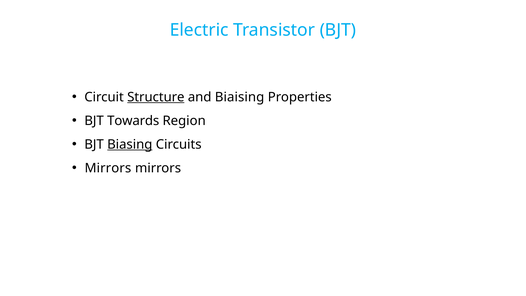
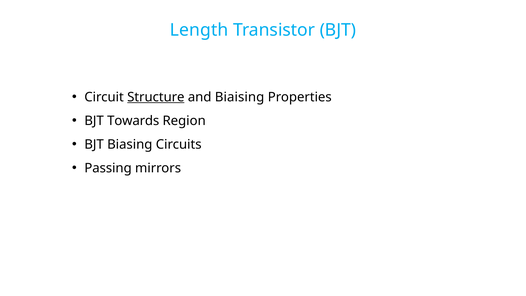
Electric: Electric -> Length
Biasing underline: present -> none
Mirrors at (108, 168): Mirrors -> Passing
